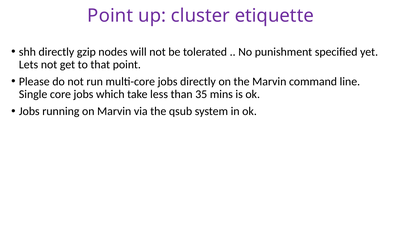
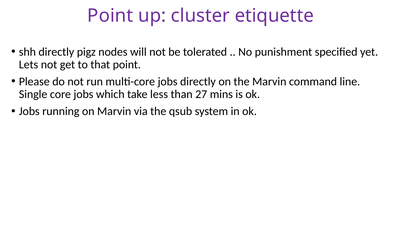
gzip: gzip -> pigz
35: 35 -> 27
